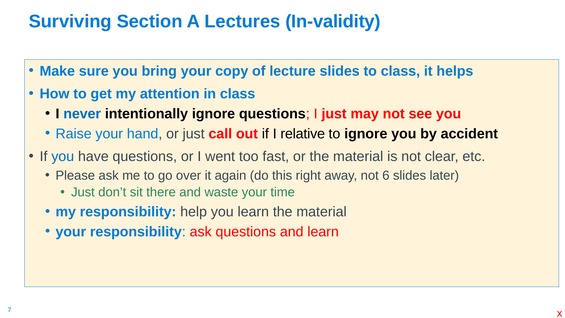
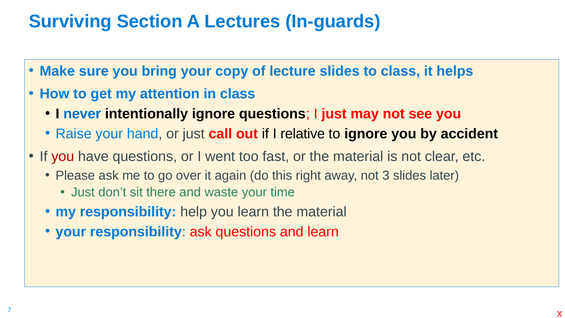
In-validity: In-validity -> In-guards
you at (63, 156) colour: blue -> red
6: 6 -> 3
